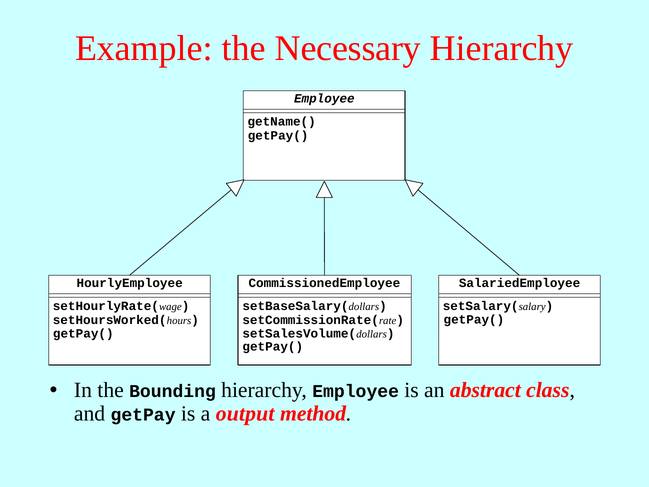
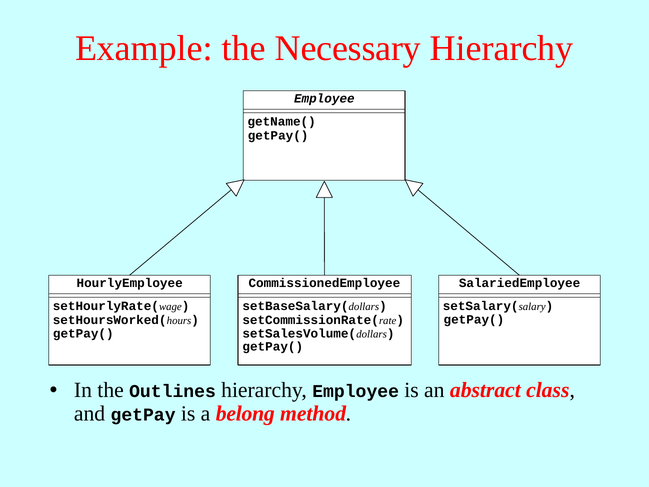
Bounding: Bounding -> Outlines
output: output -> belong
